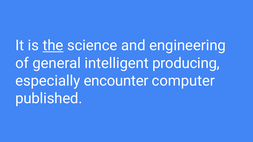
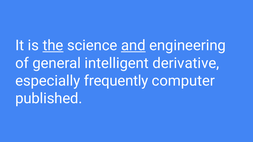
and underline: none -> present
producing: producing -> derivative
encounter: encounter -> frequently
